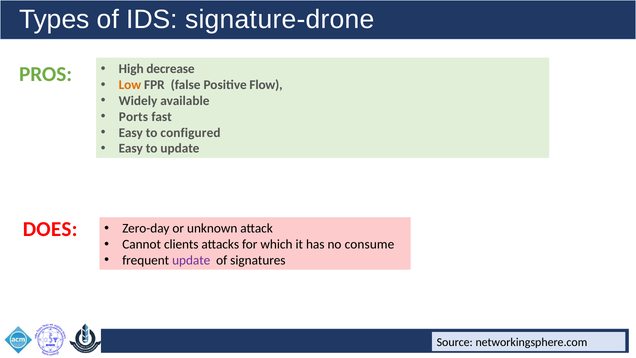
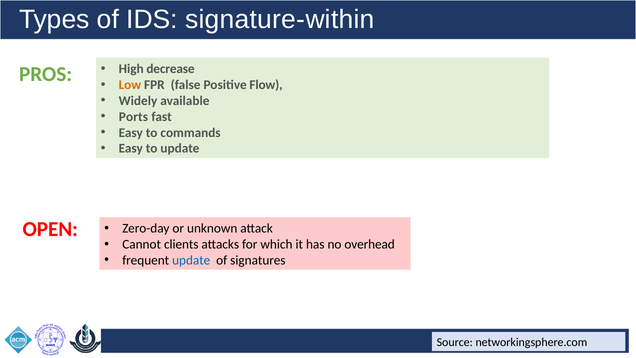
signature-drone: signature-drone -> signature-within
configured: configured -> commands
DOES: DOES -> OPEN
consume: consume -> overhead
update at (191, 260) colour: purple -> blue
